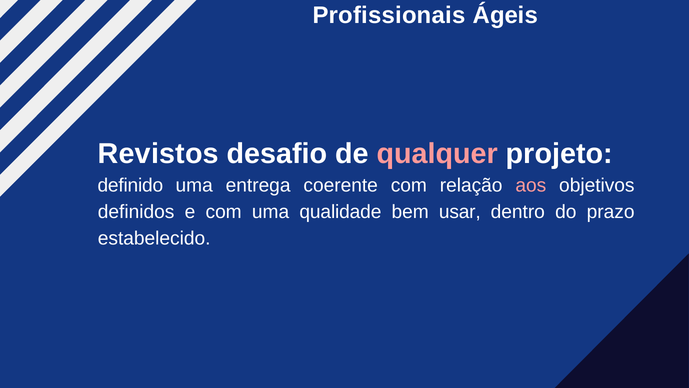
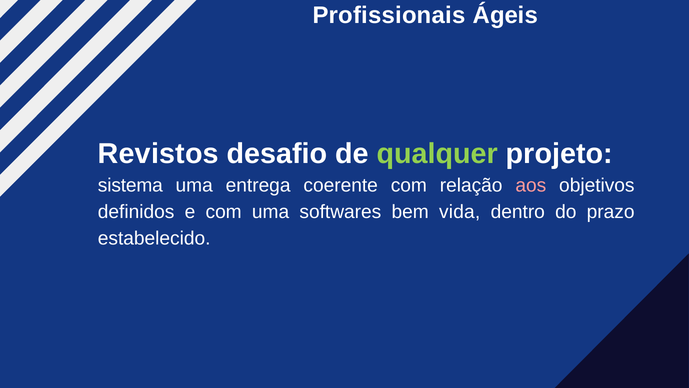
qualquer colour: pink -> light green
definido: definido -> sistema
qualidade: qualidade -> softwares
usar: usar -> vida
